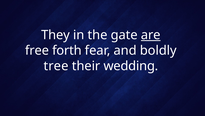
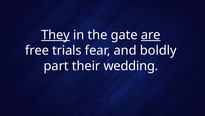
They underline: none -> present
forth: forth -> trials
tree: tree -> part
